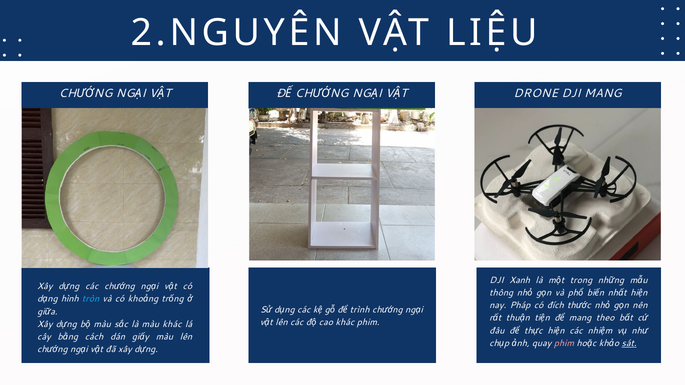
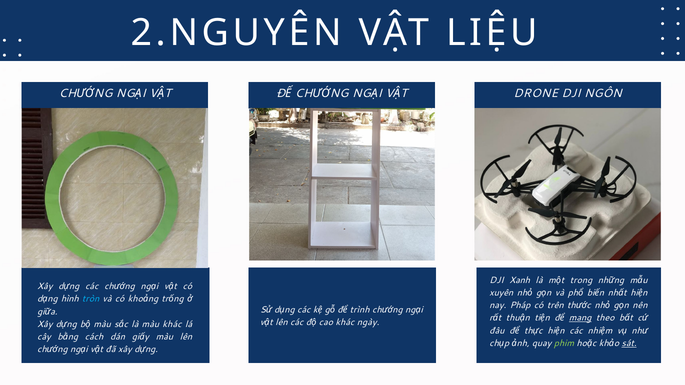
DJI MANG: MANG -> NGÔN
thông: thông -> xuyên
đích: đích -> trên
mang at (580, 318) underline: none -> present
khác phim: phim -> ngày
phim at (564, 344) colour: pink -> light green
